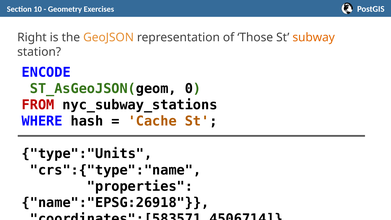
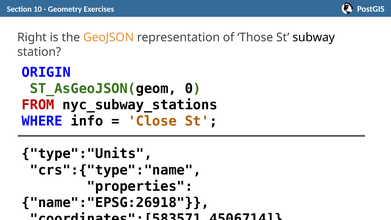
subway colour: orange -> black
ENCODE: ENCODE -> ORIGIN
hash: hash -> info
Cache: Cache -> Close
